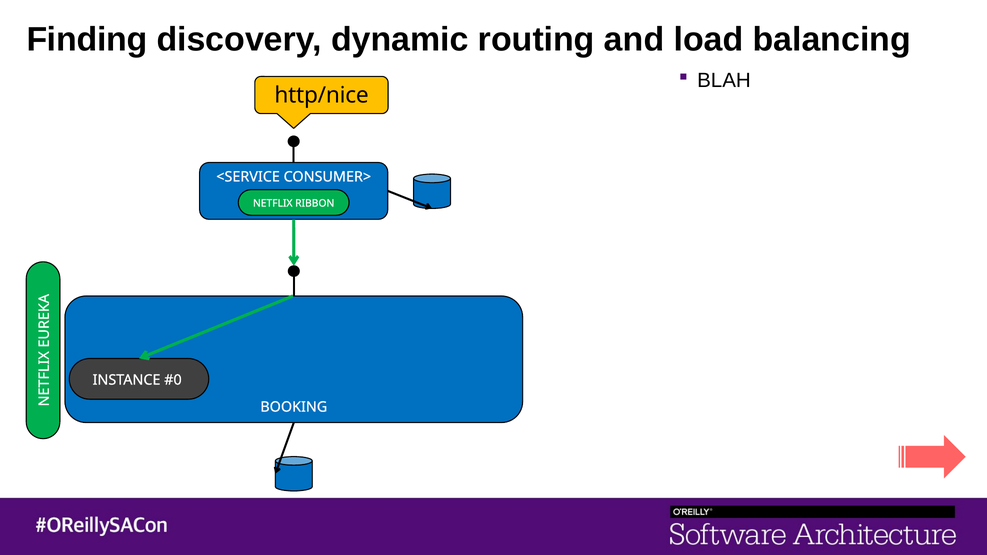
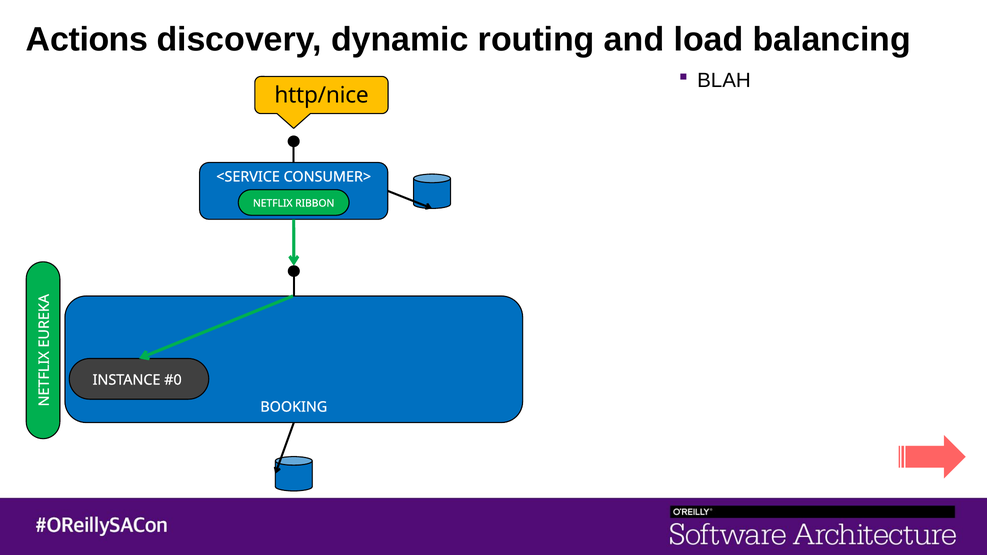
Finding: Finding -> Actions
